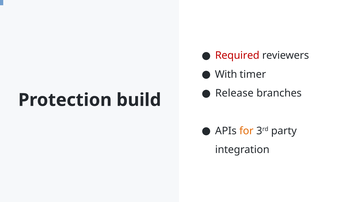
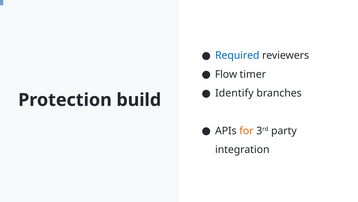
Required colour: red -> blue
With: With -> Flow
Release: Release -> Identify
